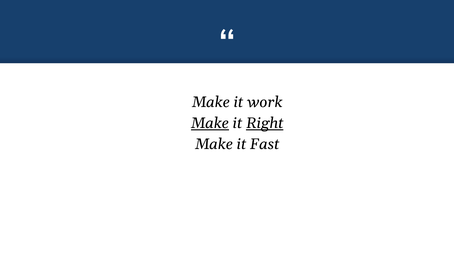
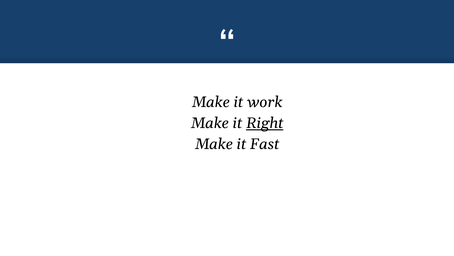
Make at (210, 123) underline: present -> none
